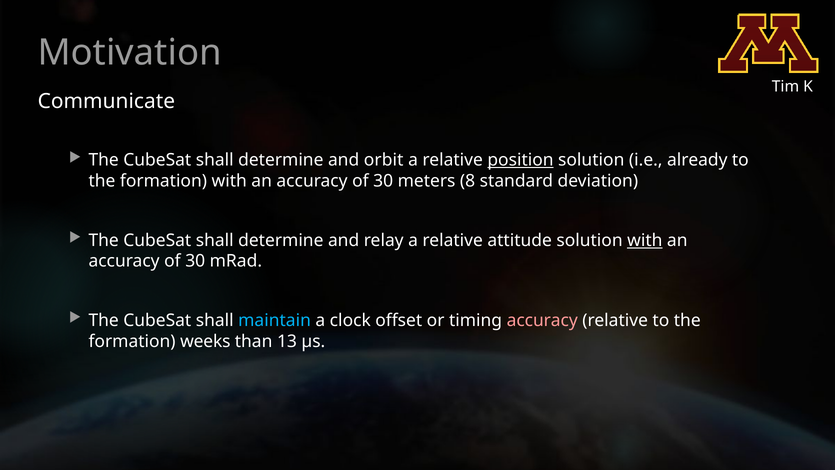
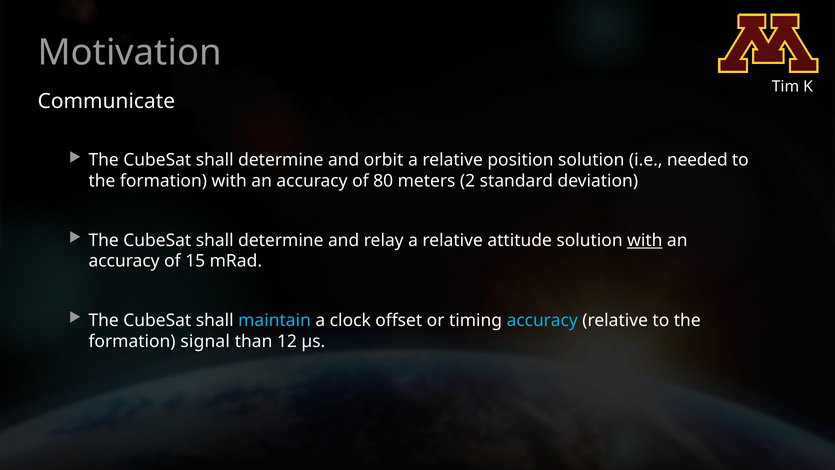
position underline: present -> none
already: already -> needed
30 at (383, 181): 30 -> 80
8: 8 -> 2
30 at (195, 261): 30 -> 15
accuracy at (542, 320) colour: pink -> light blue
weeks: weeks -> signal
13: 13 -> 12
